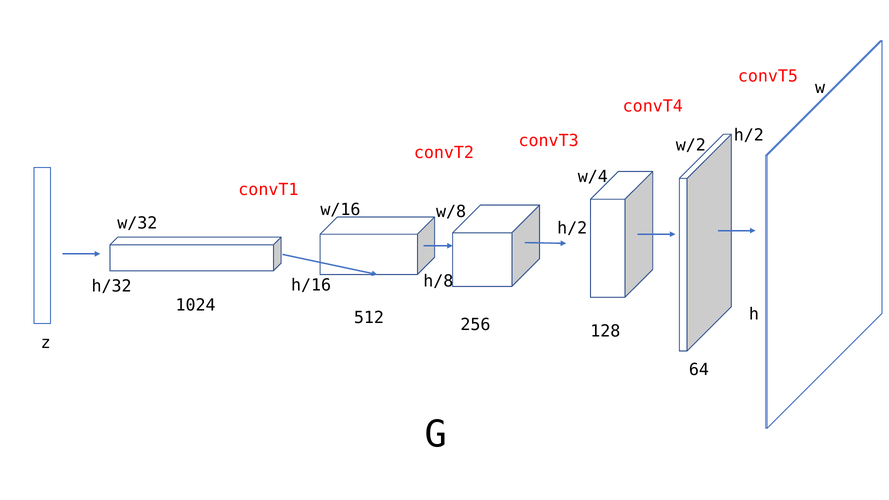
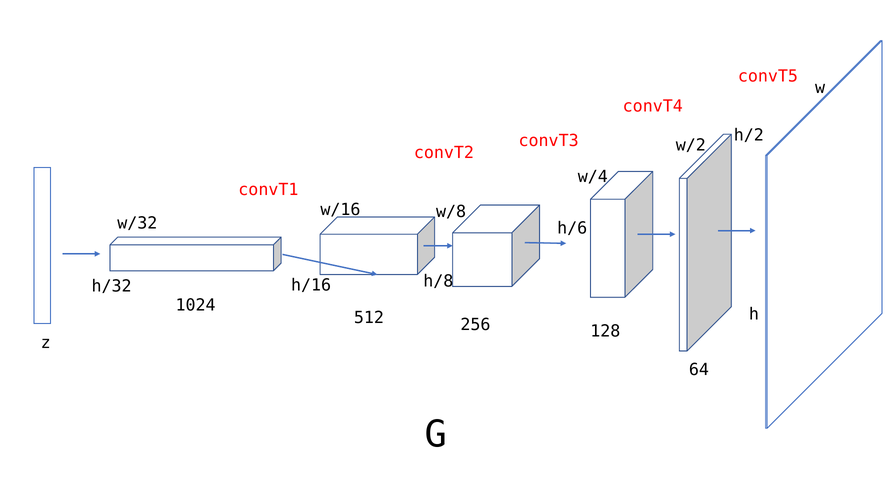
h/2 at (572, 228): h/2 -> h/6
